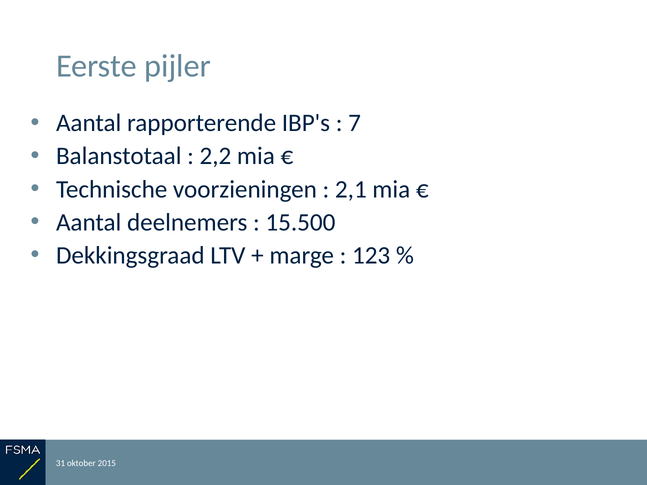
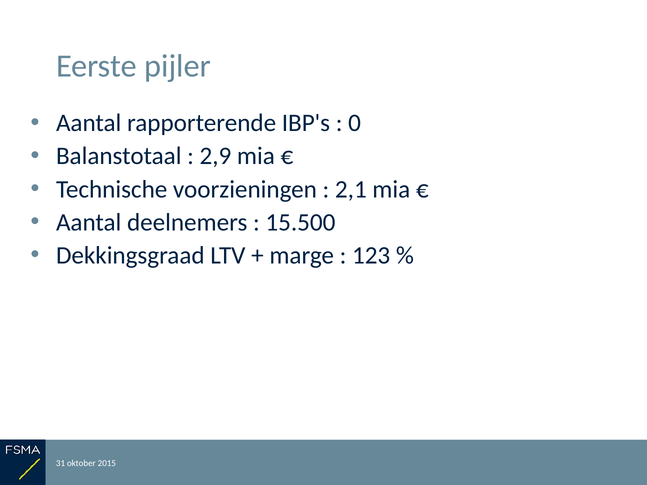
7: 7 -> 0
2,2: 2,2 -> 2,9
